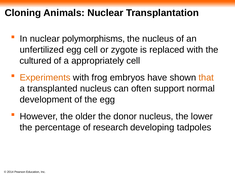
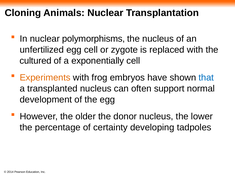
appropriately: appropriately -> exponentially
that colour: orange -> blue
research: research -> certainty
